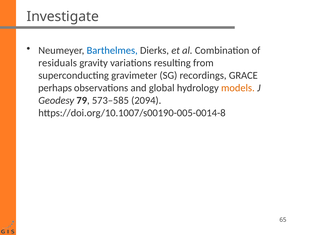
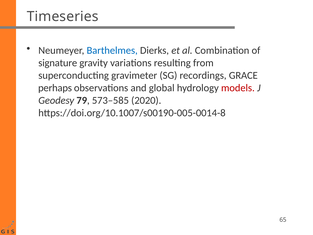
Investigate: Investigate -> Timeseries
residuals: residuals -> signature
models colour: orange -> red
2094: 2094 -> 2020
